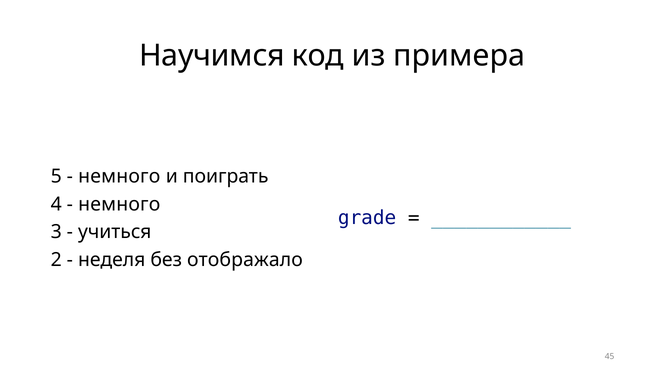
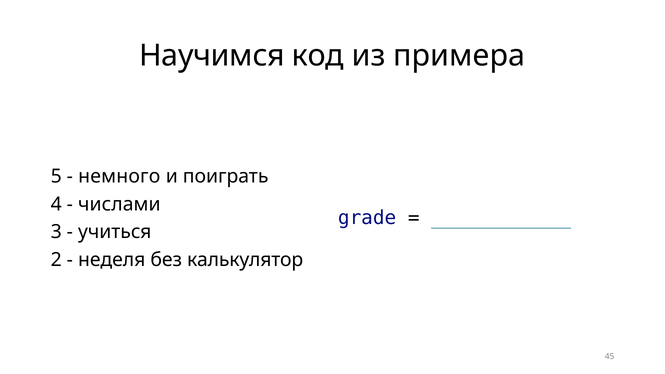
немного at (119, 204): немного -> числами
отображало: отображало -> калькулятор
